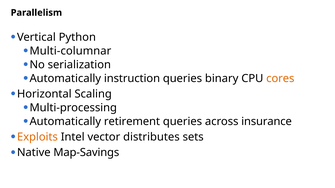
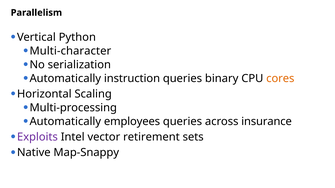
Multi-columnar: Multi-columnar -> Multi-character
retirement: retirement -> employees
Exploits colour: orange -> purple
distributes: distributes -> retirement
Map-Savings: Map-Savings -> Map-Snappy
